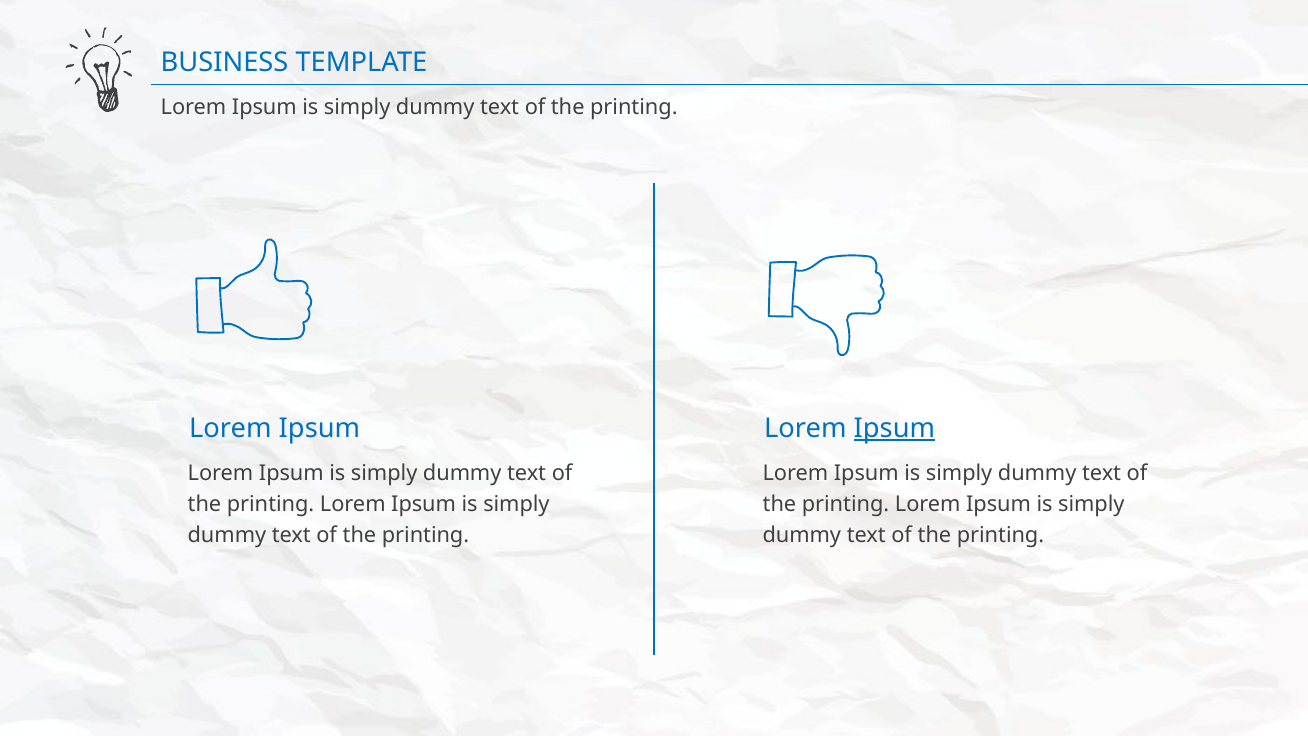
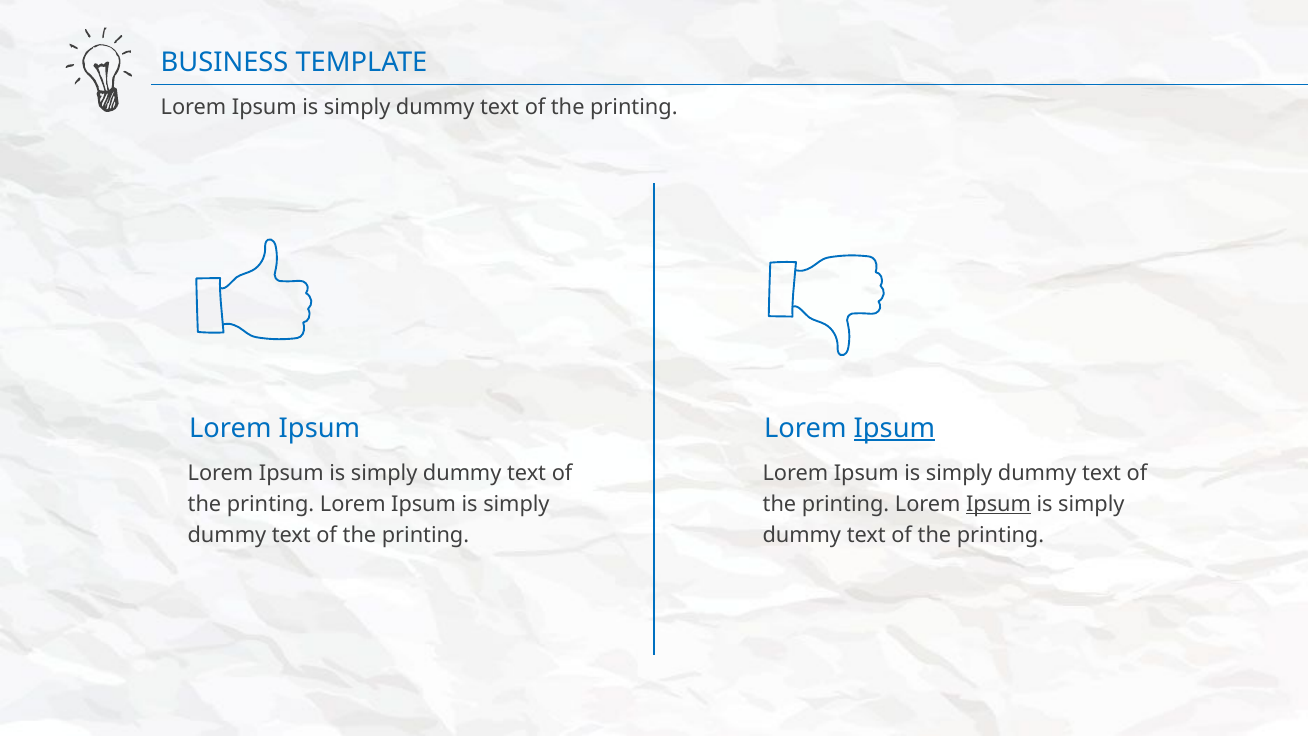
Ipsum at (999, 504) underline: none -> present
